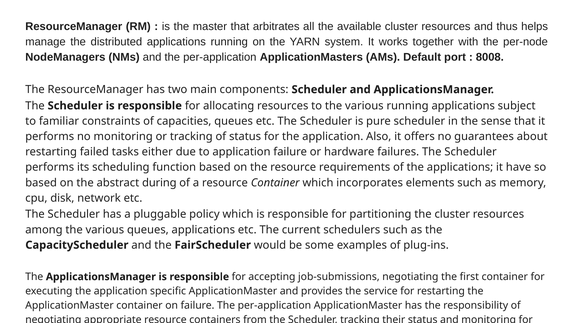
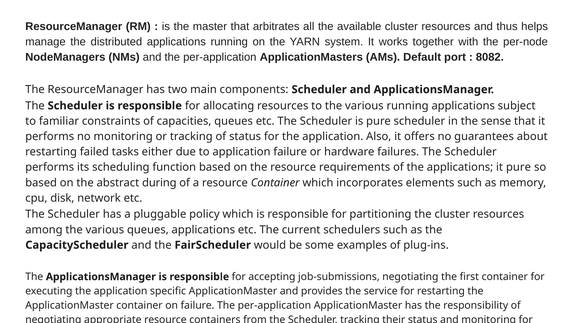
8008: 8008 -> 8082
it have: have -> pure
